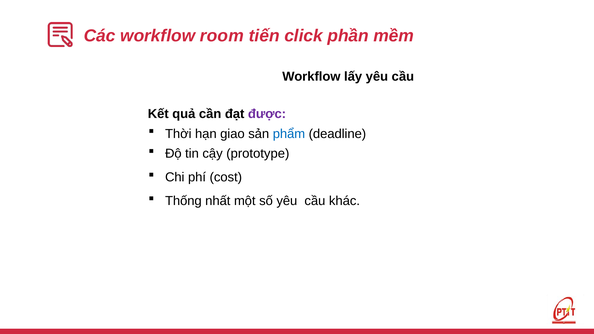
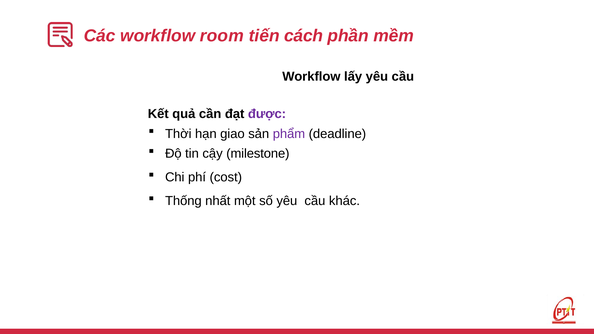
click: click -> cách
phẩm colour: blue -> purple
prototype: prototype -> milestone
